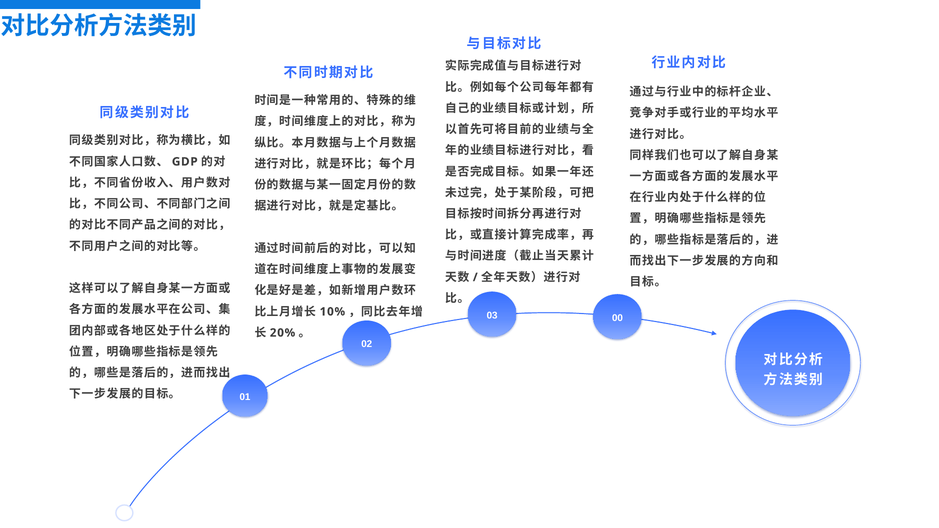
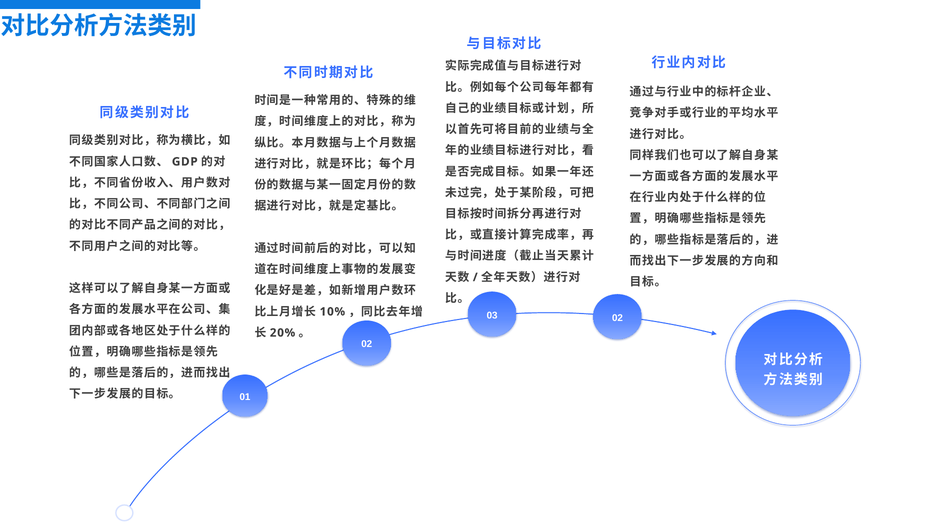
03 00: 00 -> 02
